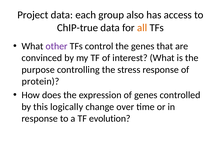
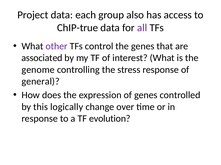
all colour: orange -> purple
convinced: convinced -> associated
purpose: purpose -> genome
protein: protein -> general
